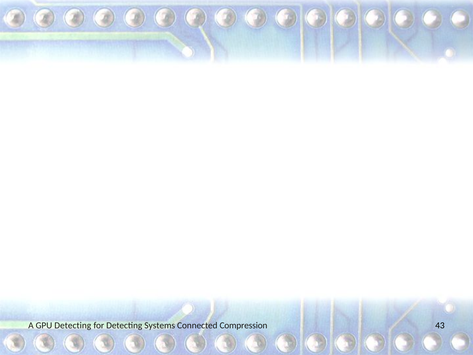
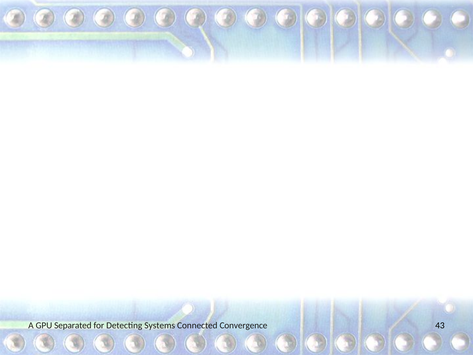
GPU Detecting: Detecting -> Separated
Compression: Compression -> Convergence
